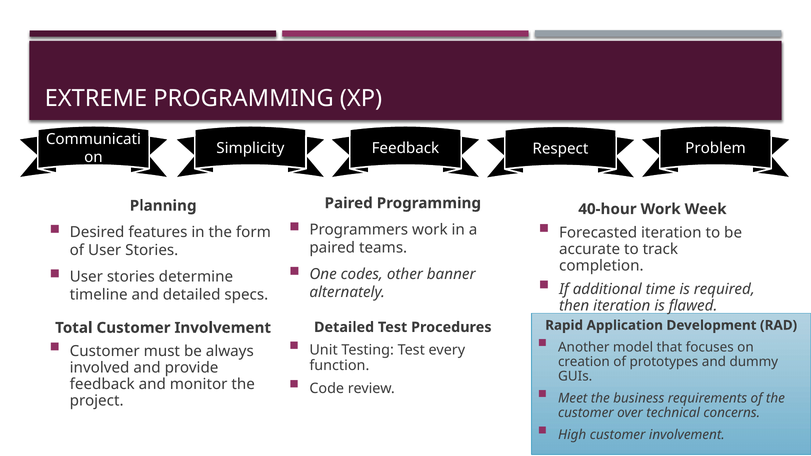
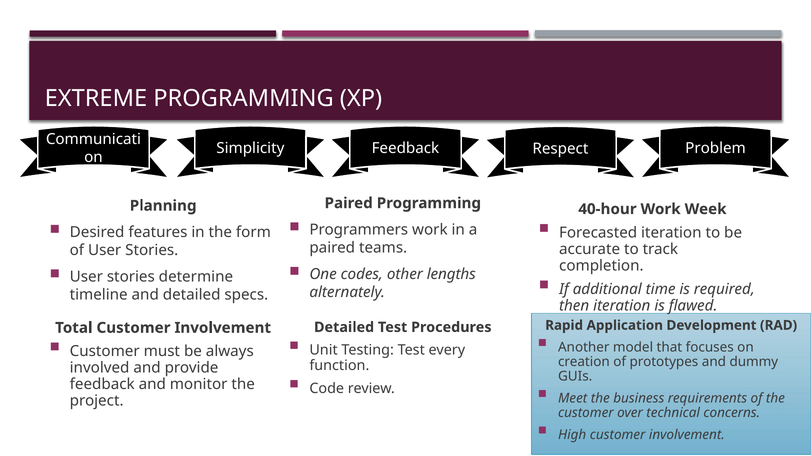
banner: banner -> lengths
